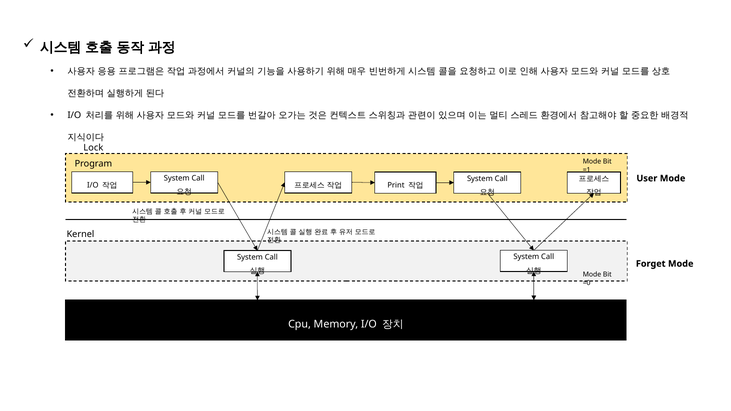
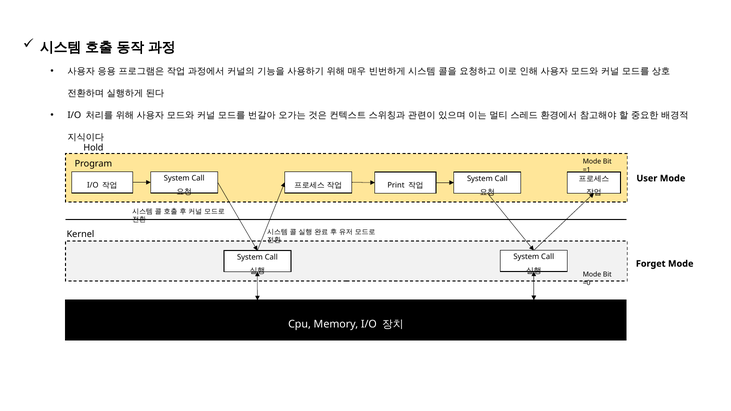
Lock: Lock -> Hold
